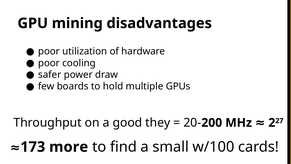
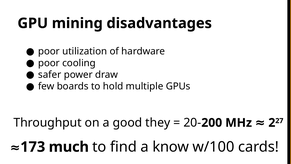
more: more -> much
small: small -> know
